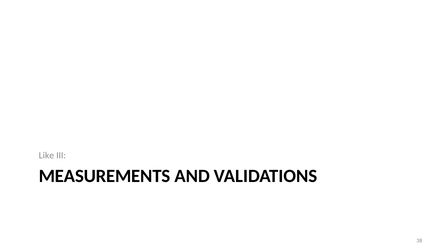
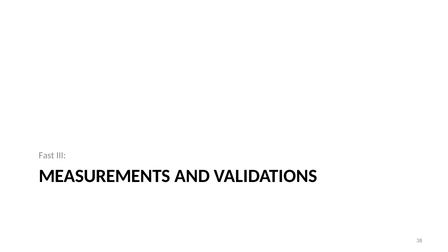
Like: Like -> Fast
